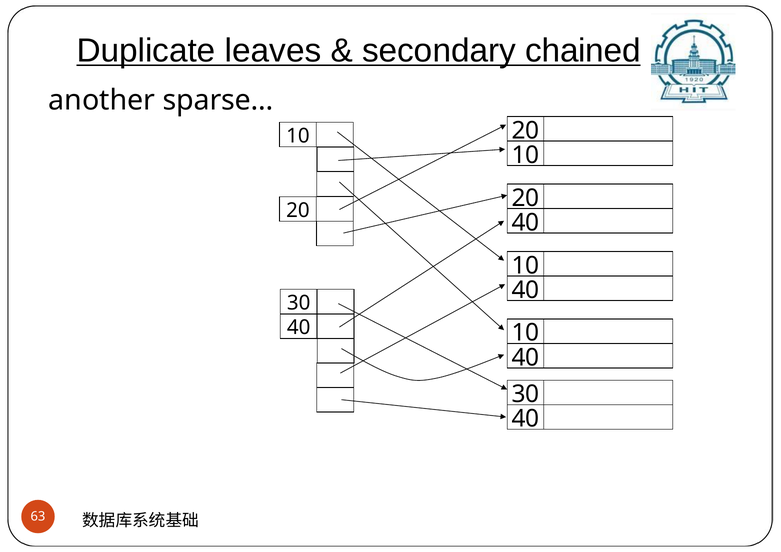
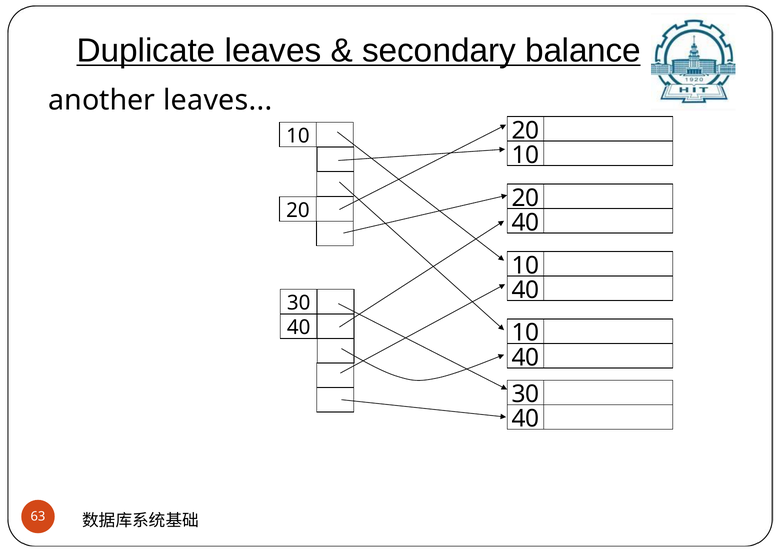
chained: chained -> balance
another sparse: sparse -> leaves
